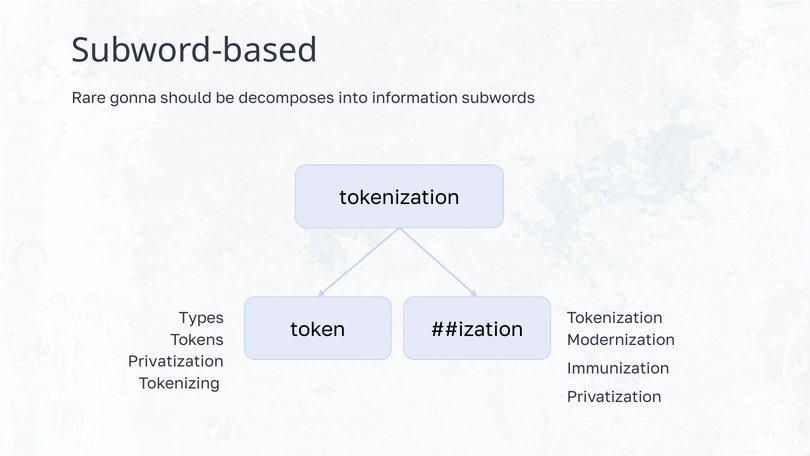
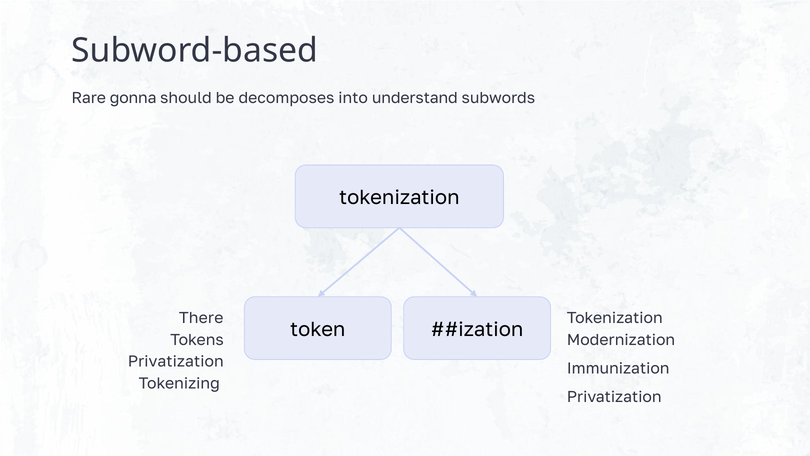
information: information -> understand
Types: Types -> There
